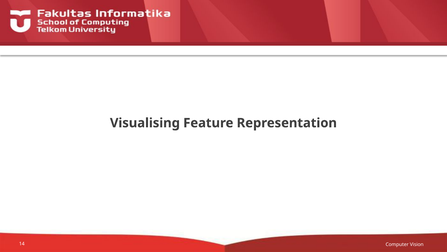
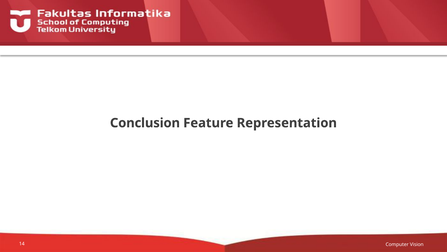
Visualising: Visualising -> Conclusion
